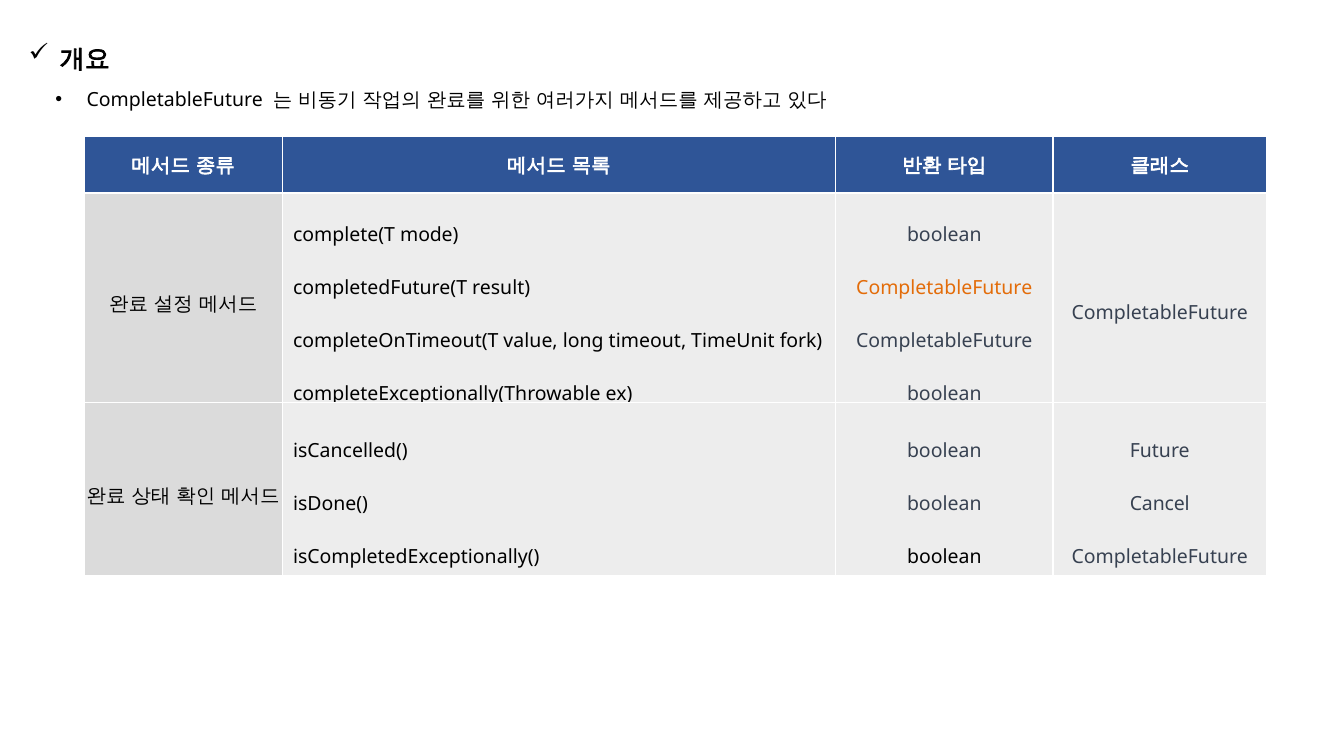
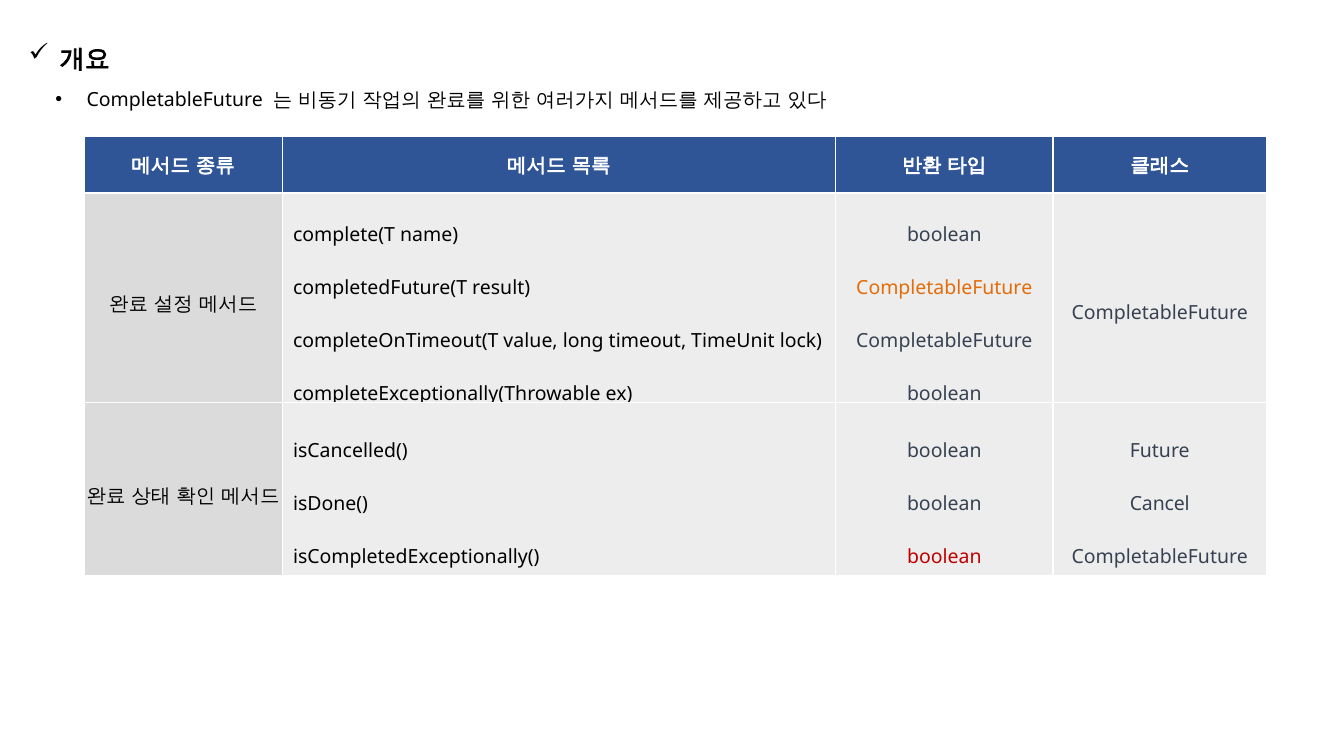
mode: mode -> name
fork: fork -> lock
boolean at (944, 557) colour: black -> red
